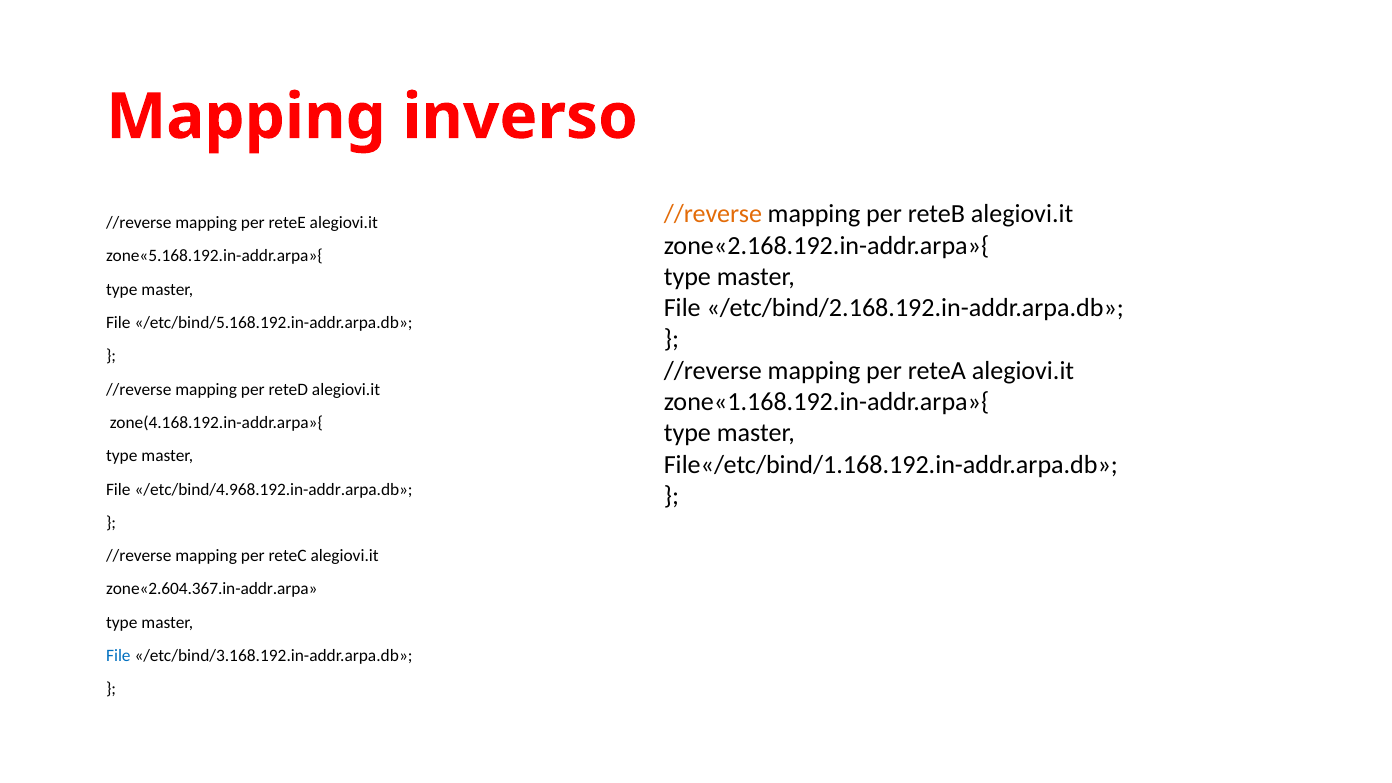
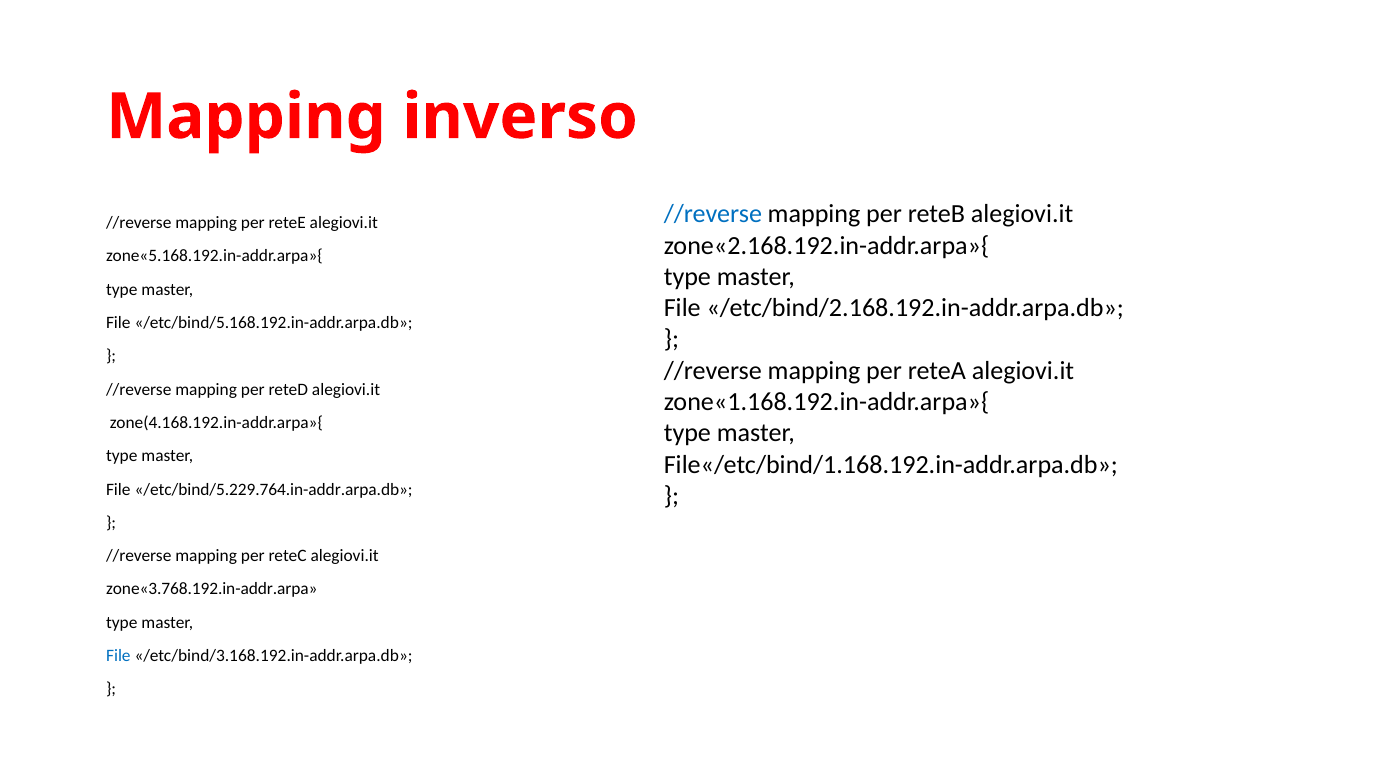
//reverse at (713, 214) colour: orange -> blue
/etc/bind/4.968.192.in-addr.arpa.db: /etc/bind/4.968.192.in-addr.arpa.db -> /etc/bind/5.229.764.in-addr.arpa.db
zone«2.604.367.in-addr.arpa: zone«2.604.367.in-addr.arpa -> zone«3.768.192.in-addr.arpa
